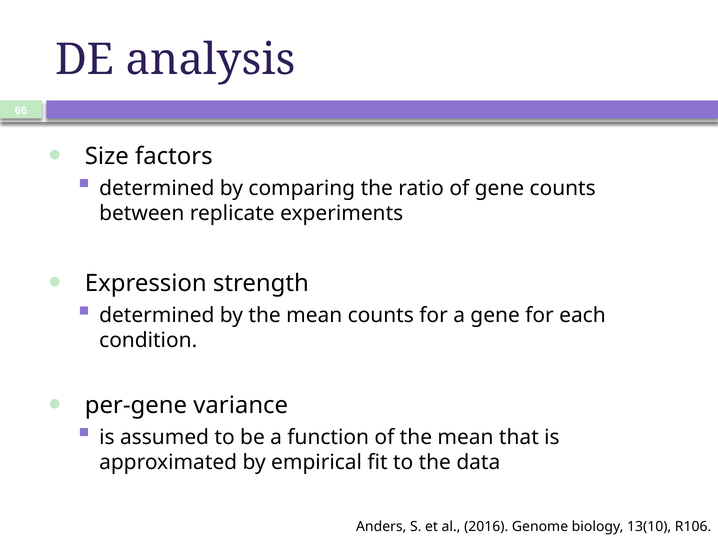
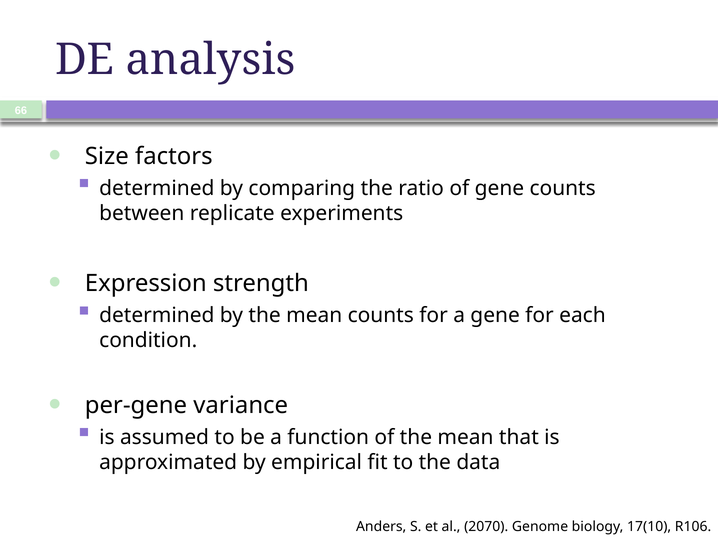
2016: 2016 -> 2070
13(10: 13(10 -> 17(10
